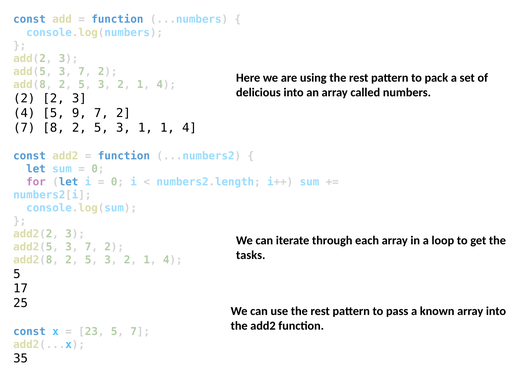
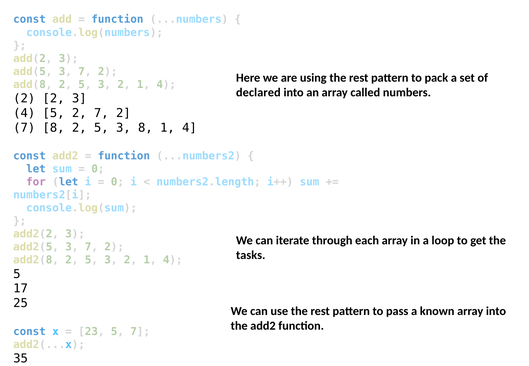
delicious: delicious -> declared
5 9: 9 -> 2
3 1: 1 -> 8
